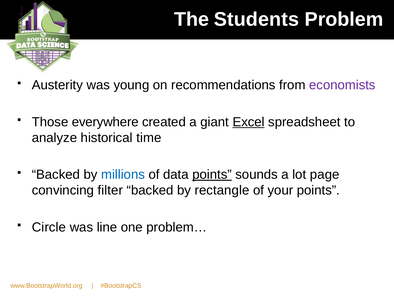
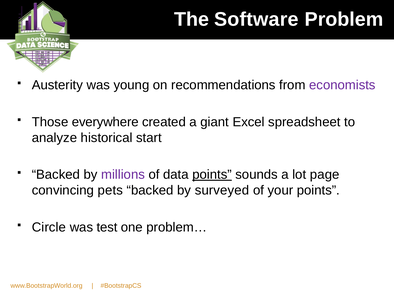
Students: Students -> Software
Excel underline: present -> none
time: time -> start
millions colour: blue -> purple
filter: filter -> pets
rectangle: rectangle -> surveyed
line: line -> test
